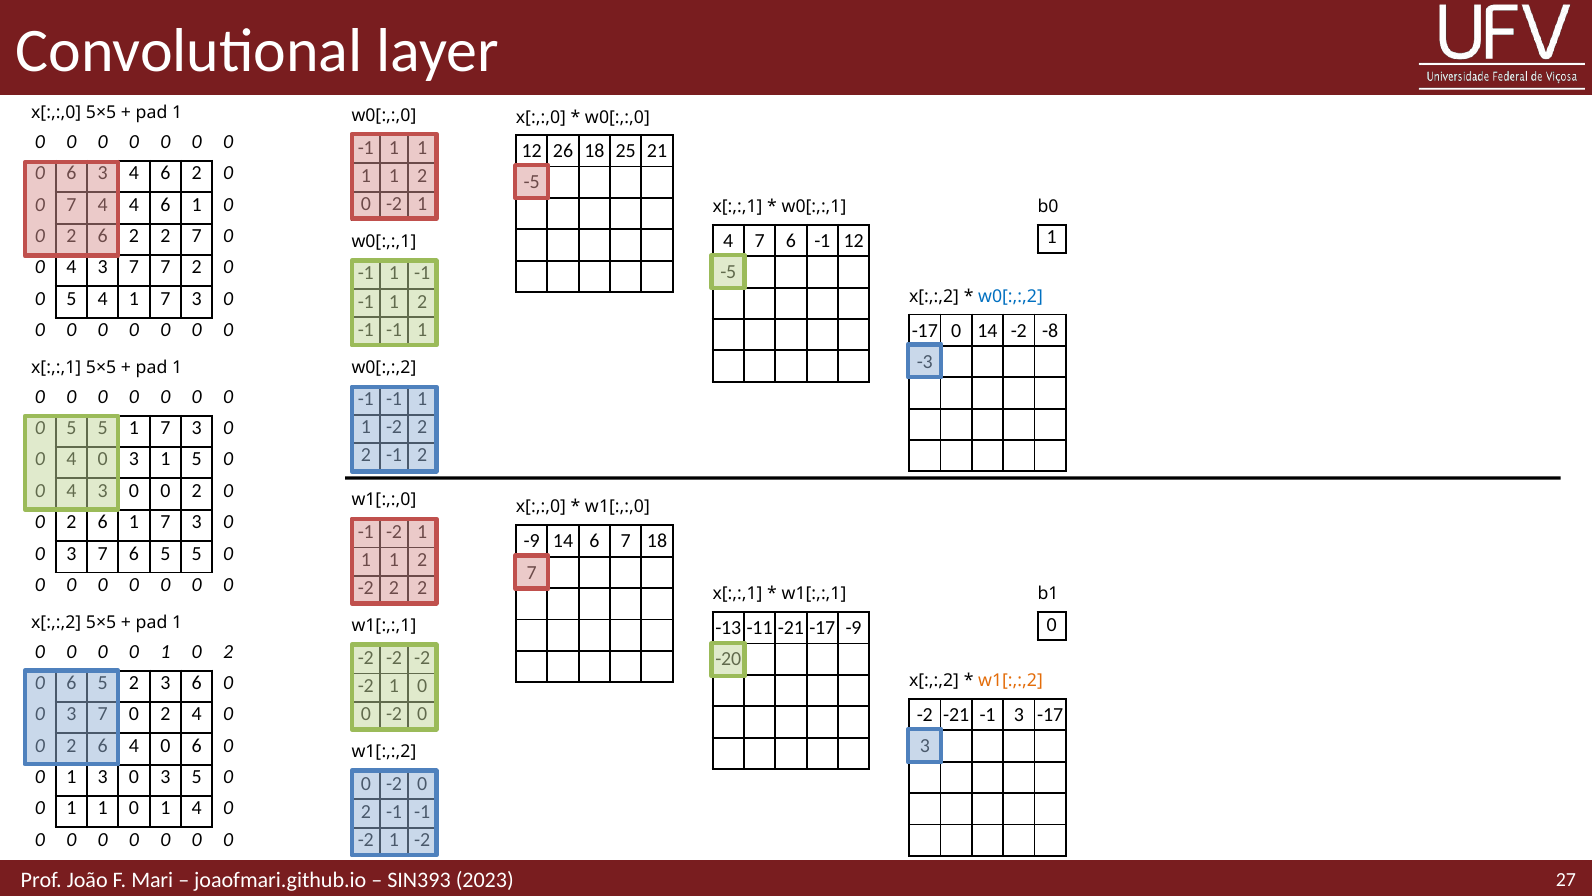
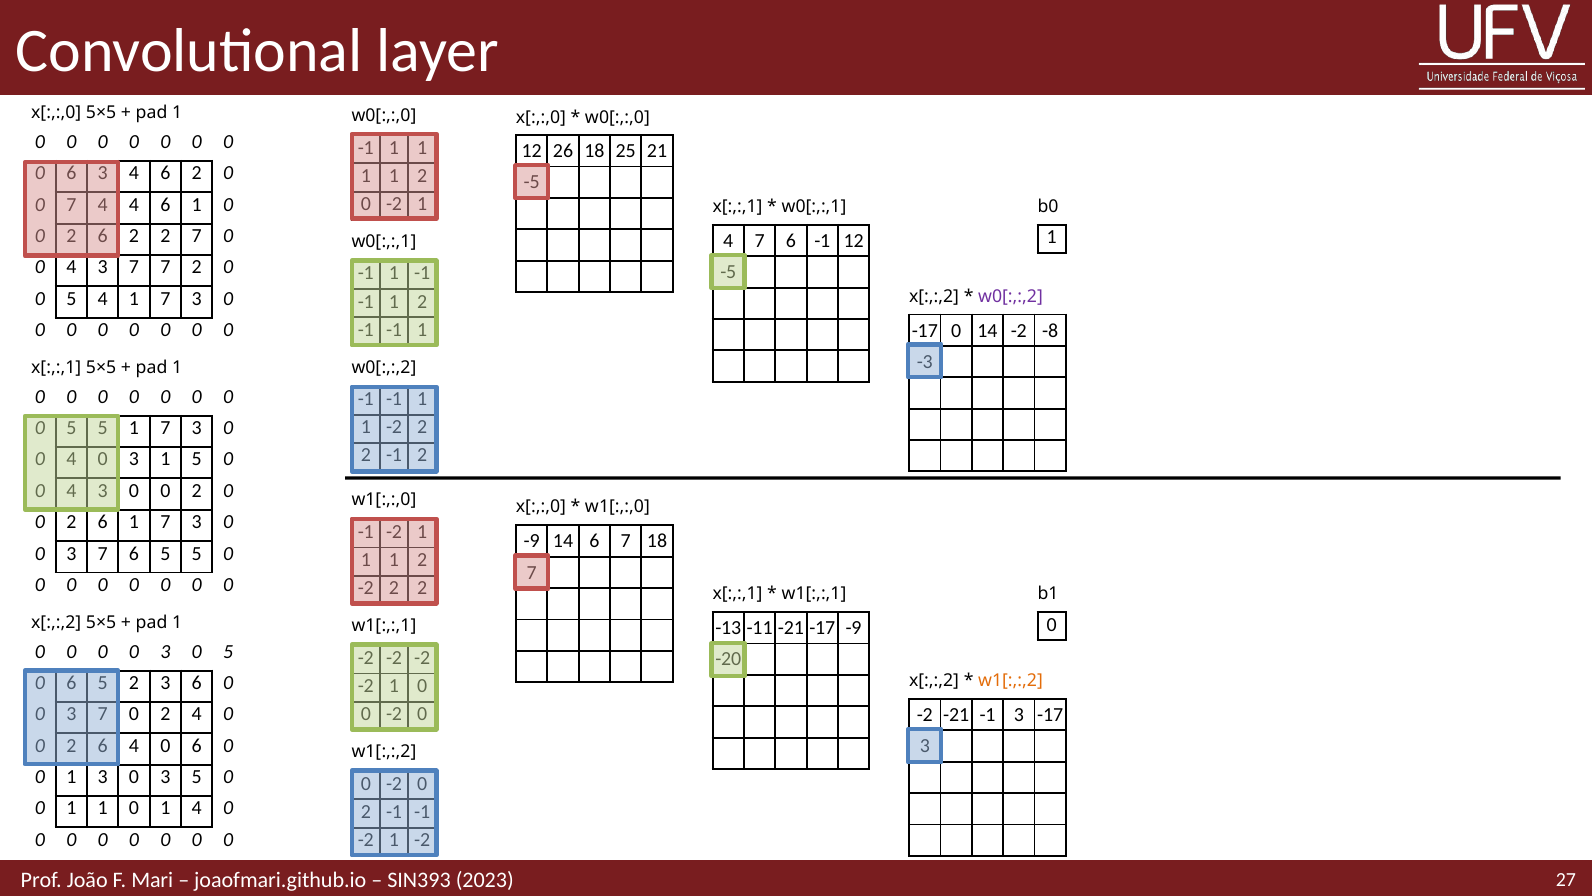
w0[:,:,2 at (1011, 296) colour: blue -> purple
0 0 0 1: 1 -> 3
2 at (228, 651): 2 -> 5
